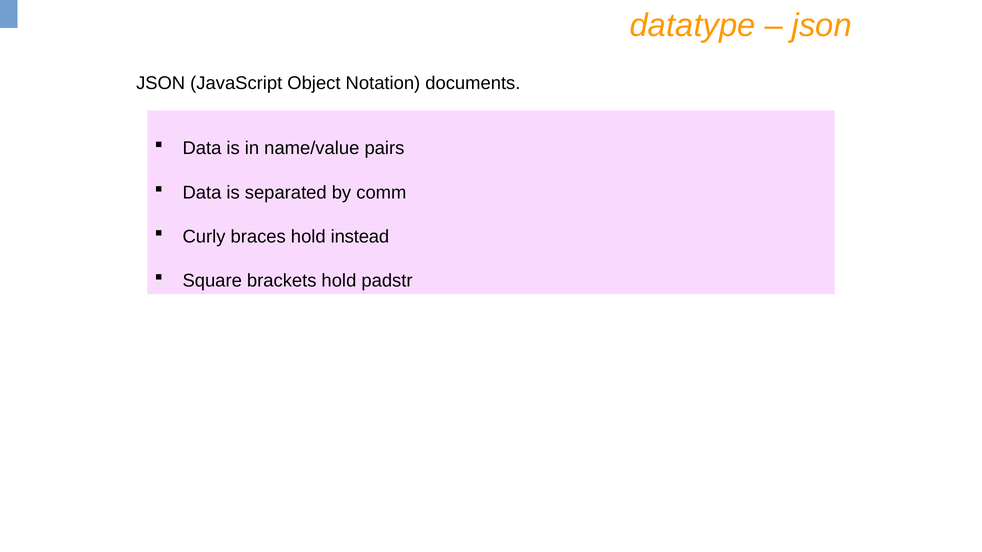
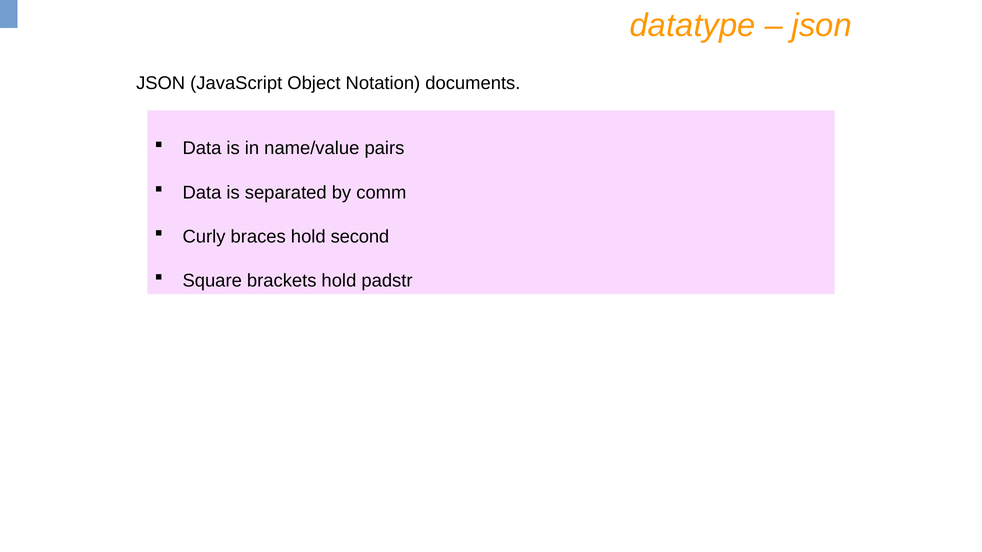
instead: instead -> second
